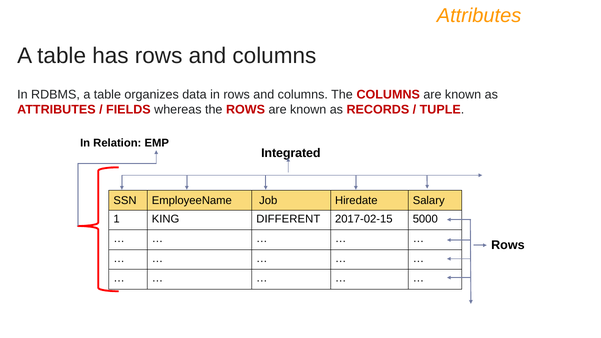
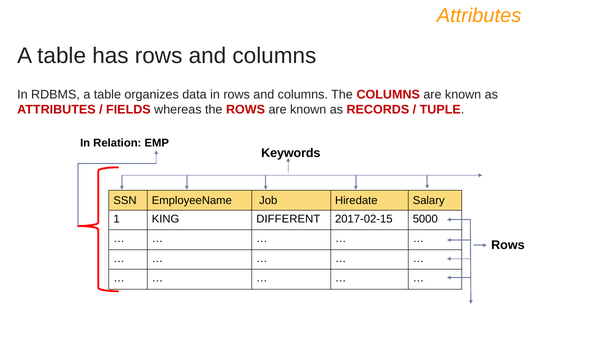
Integrated: Integrated -> Keywords
